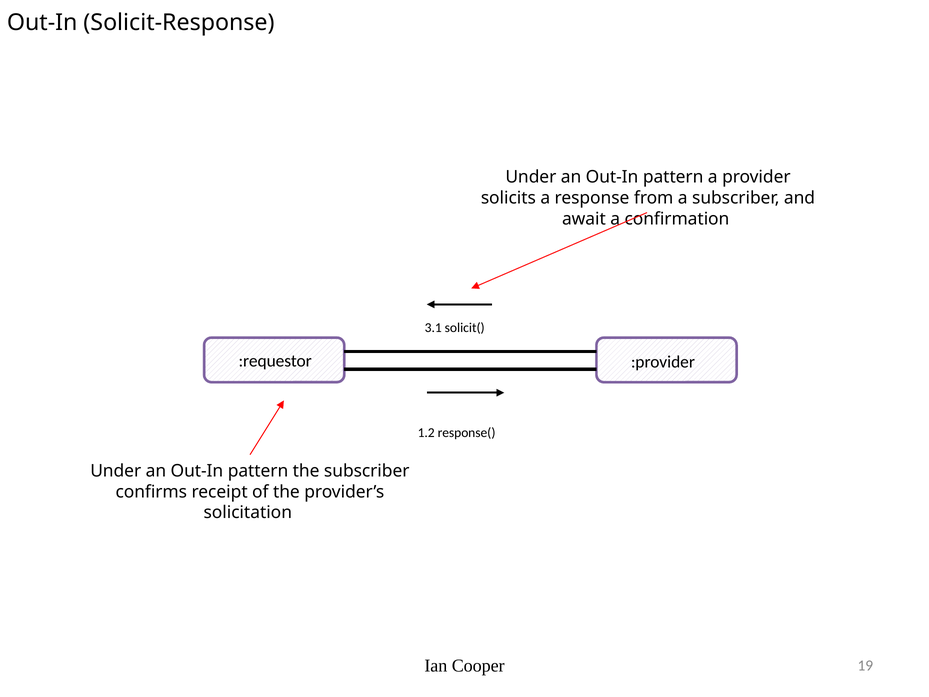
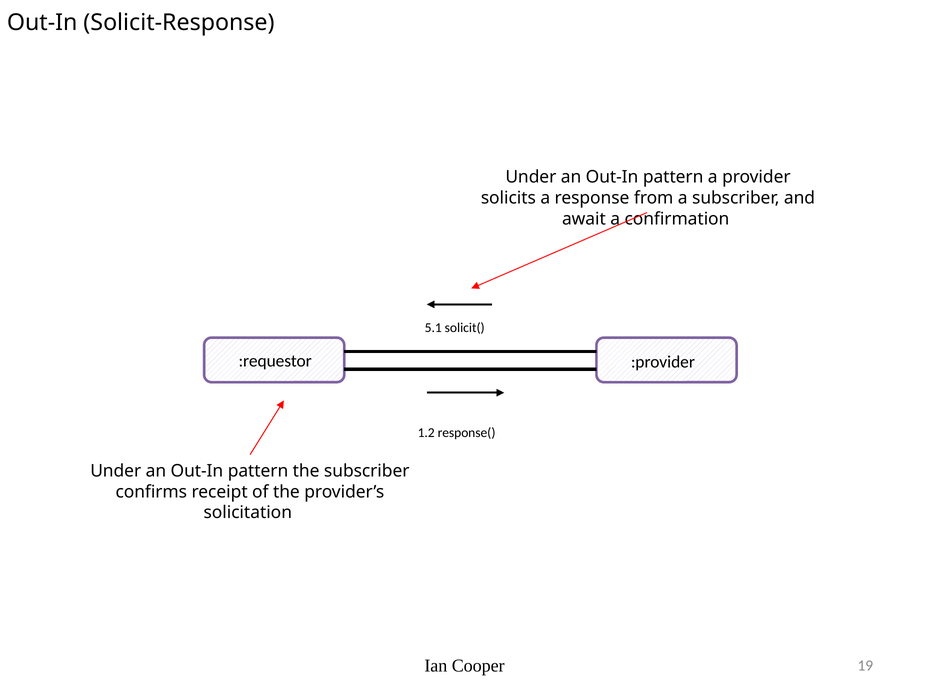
3.1: 3.1 -> 5.1
